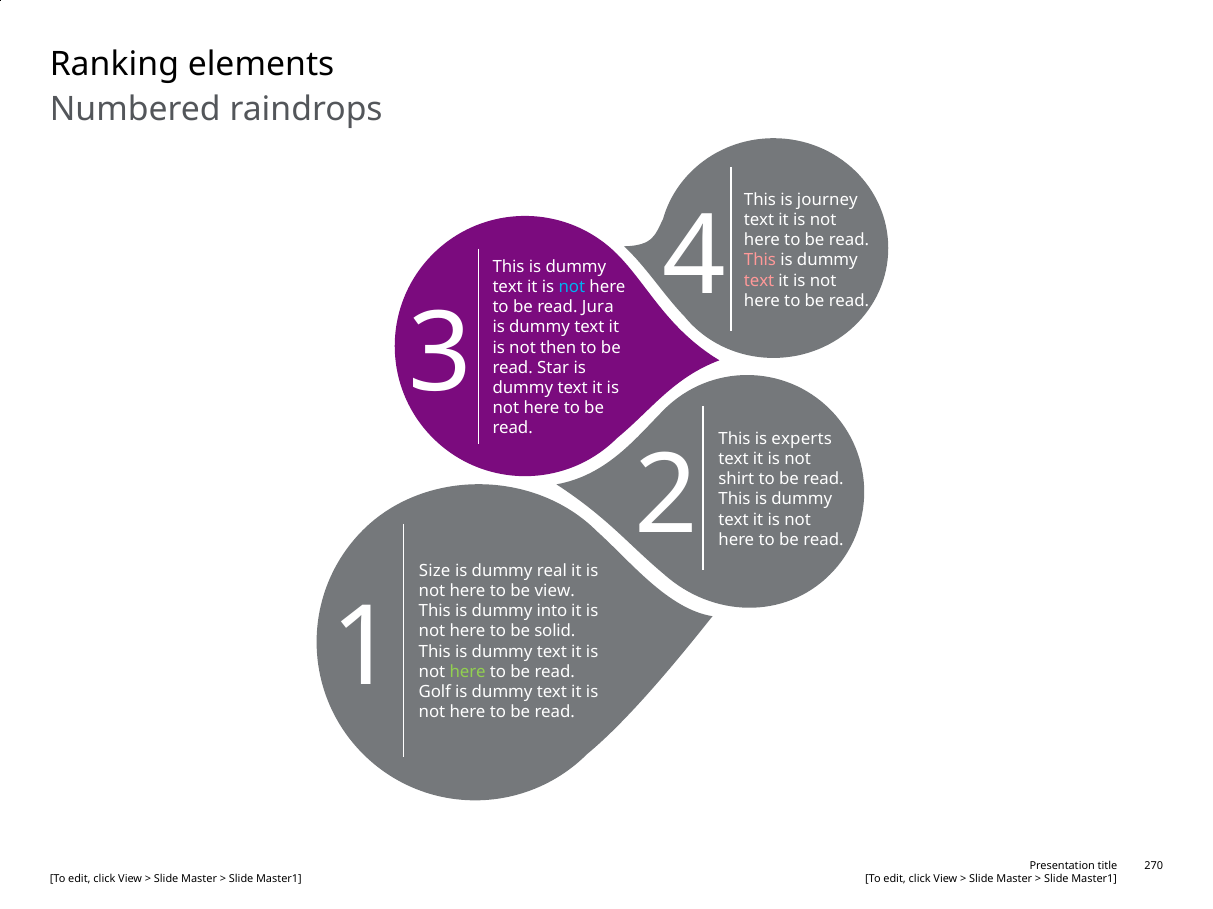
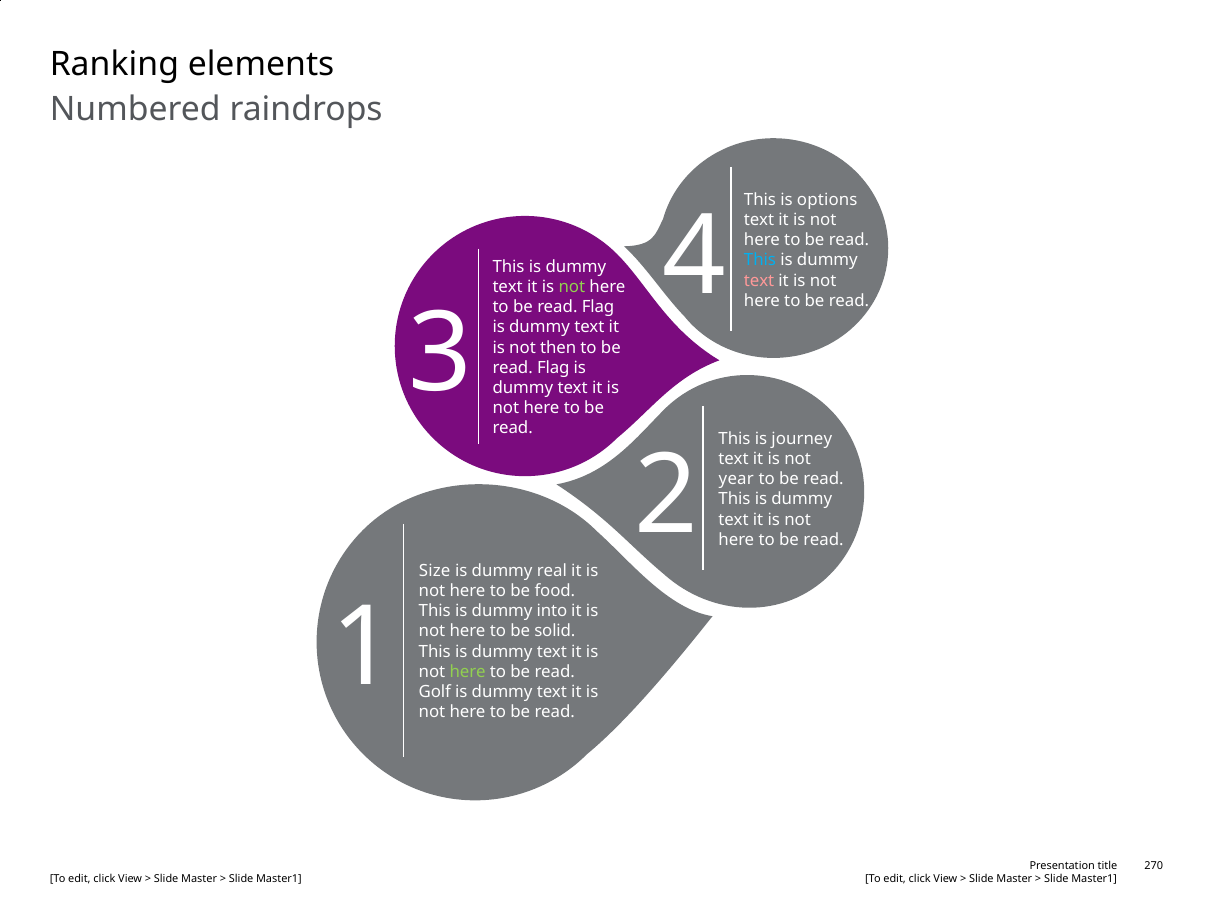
journey: journey -> options
This at (760, 261) colour: pink -> light blue
not at (572, 287) colour: light blue -> light green
Jura at (598, 307): Jura -> Flag
Star at (553, 368): Star -> Flag
experts: experts -> journey
shirt: shirt -> year
be view: view -> food
